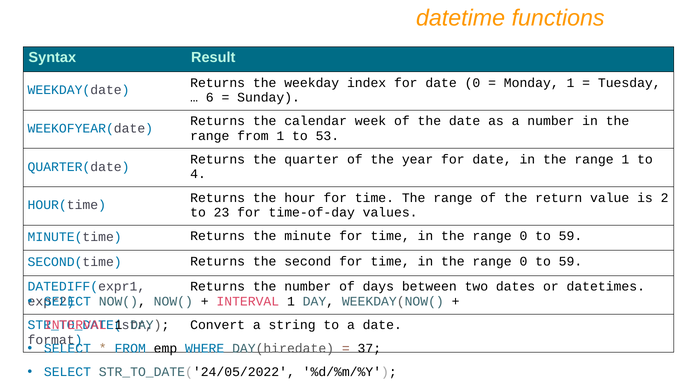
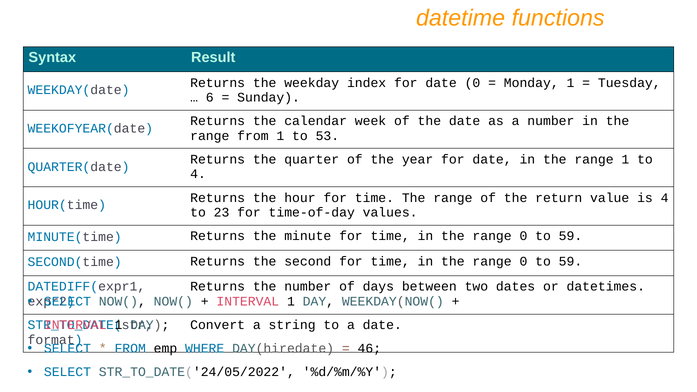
is 2: 2 -> 4
37: 37 -> 46
